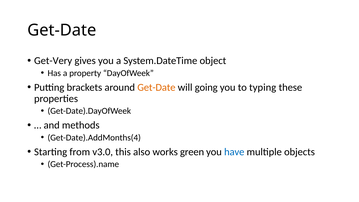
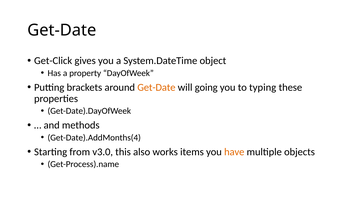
Get-Very: Get-Very -> Get-Click
green: green -> items
have colour: blue -> orange
